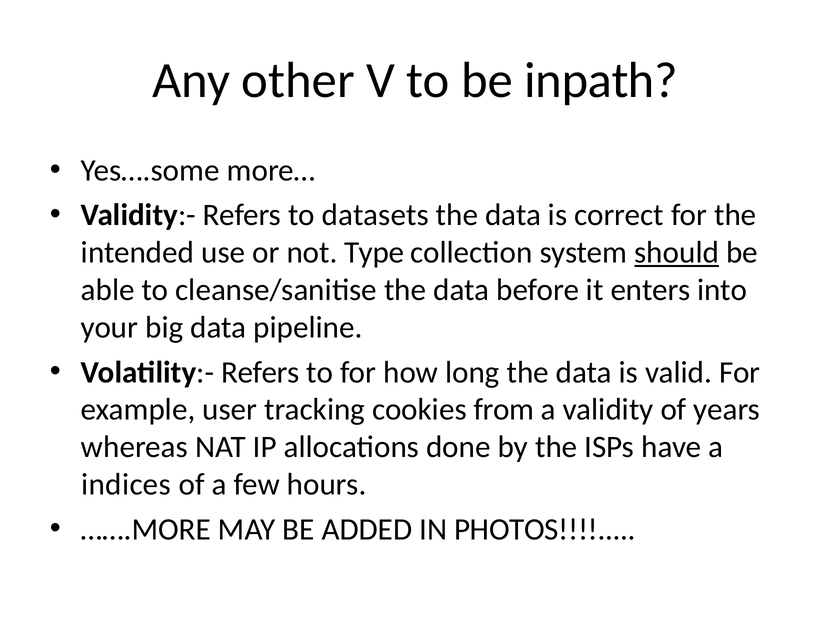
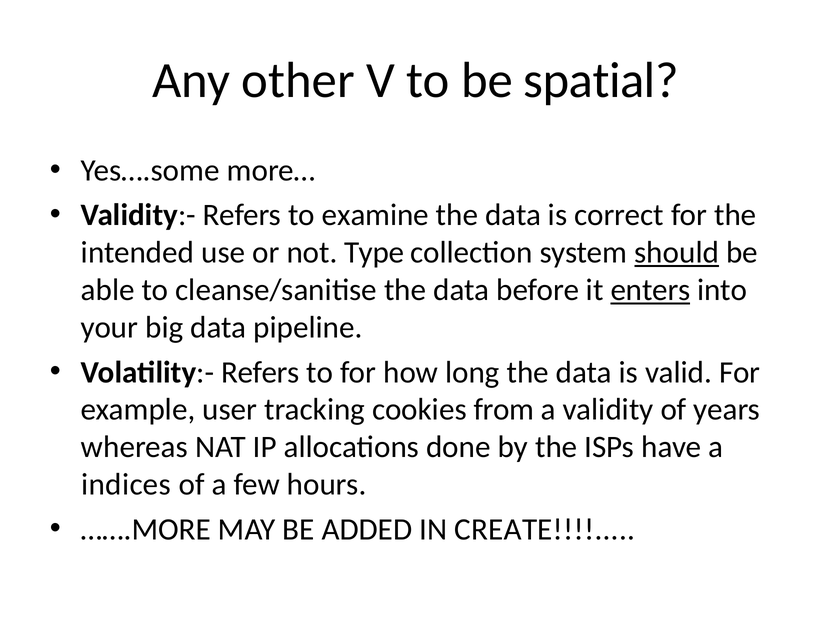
inpath: inpath -> spatial
datasets: datasets -> examine
enters underline: none -> present
PHOTOS: PHOTOS -> CREATE
